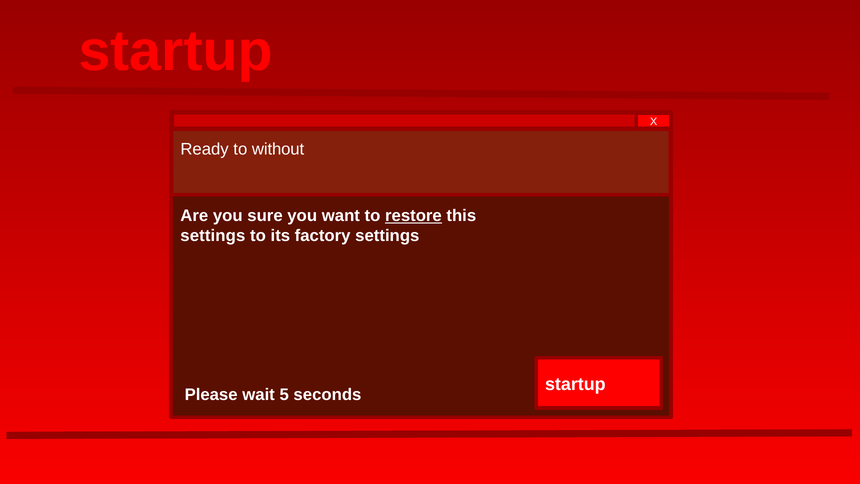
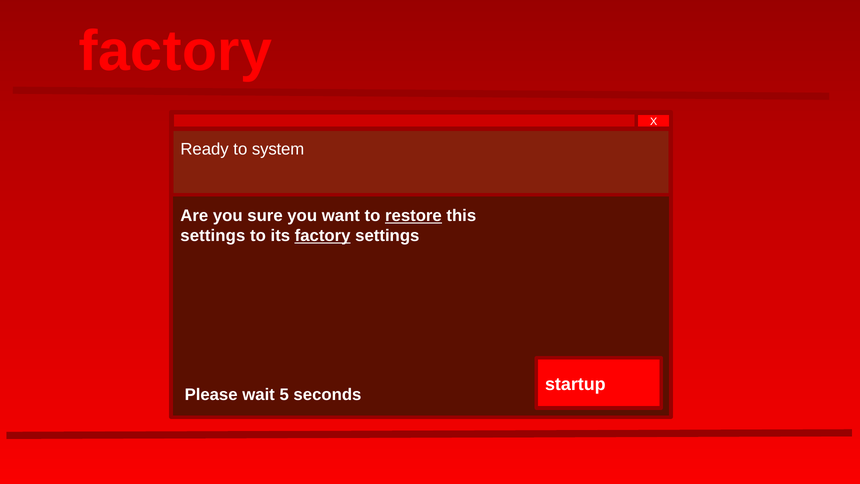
startup at (176, 51): startup -> factory
without: without -> system
factory at (323, 236) underline: none -> present
